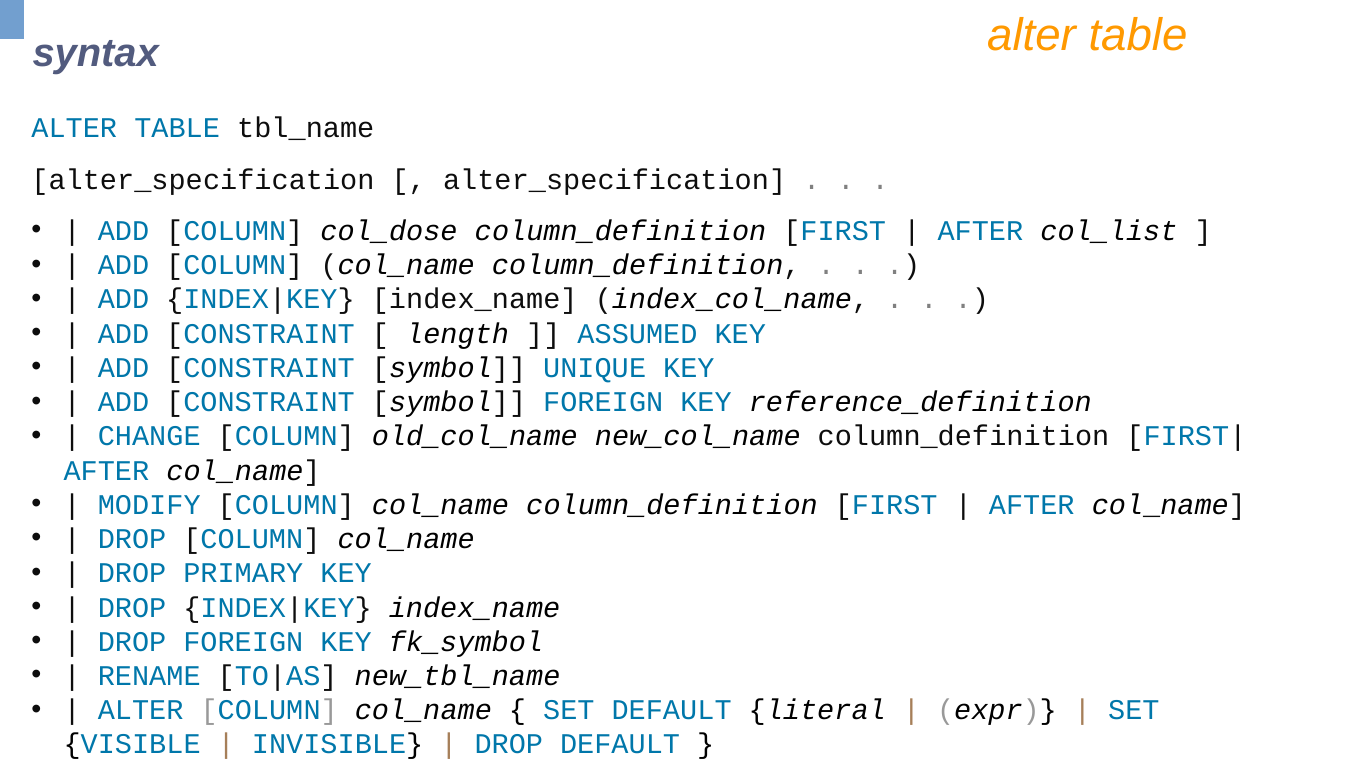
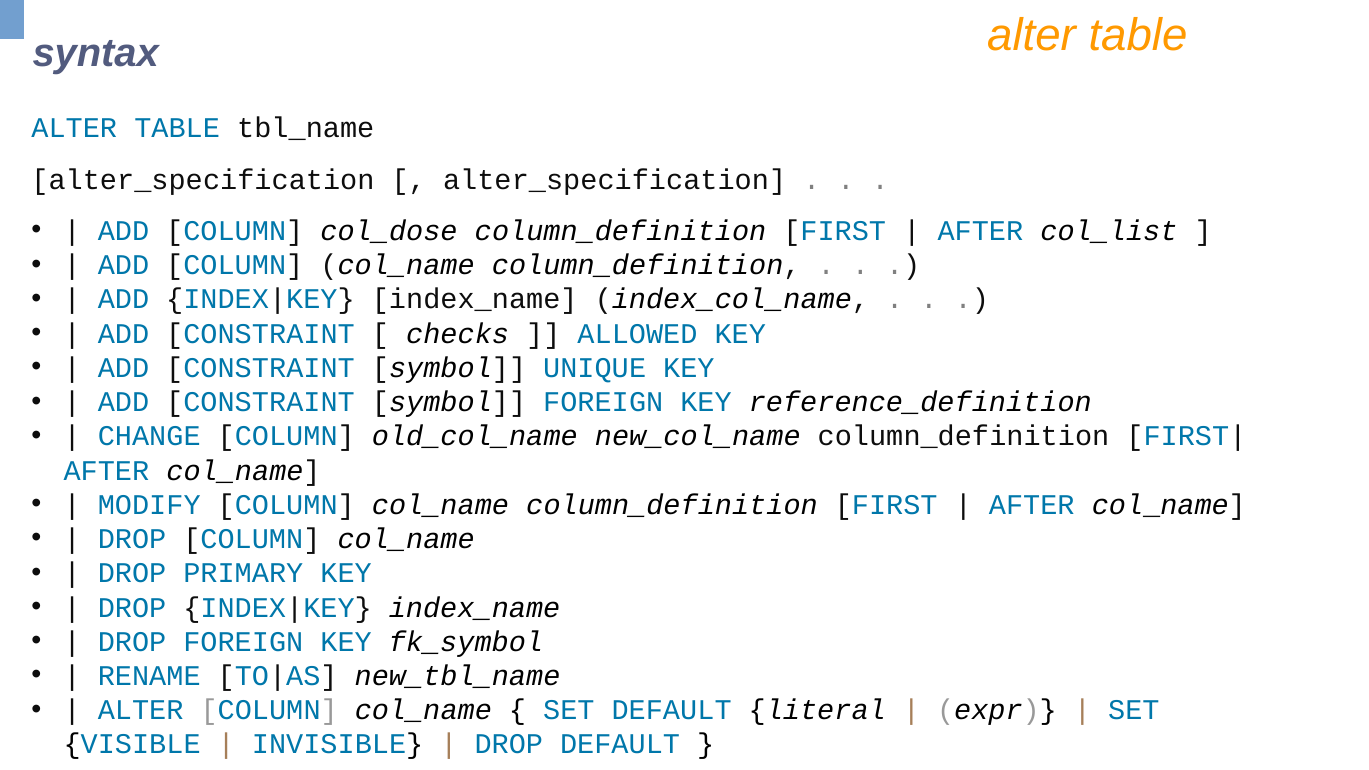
length: length -> checks
ASSUMED: ASSUMED -> ALLOWED
